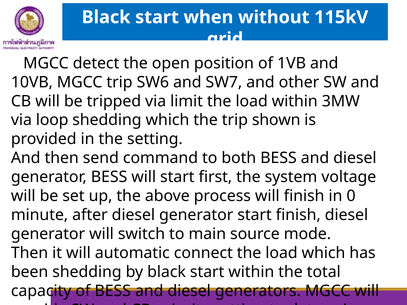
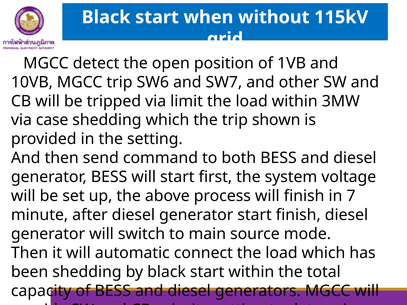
loop: loop -> case
0: 0 -> 7
